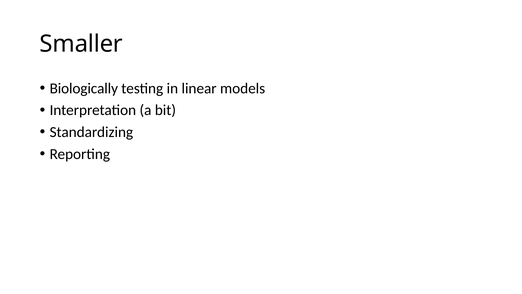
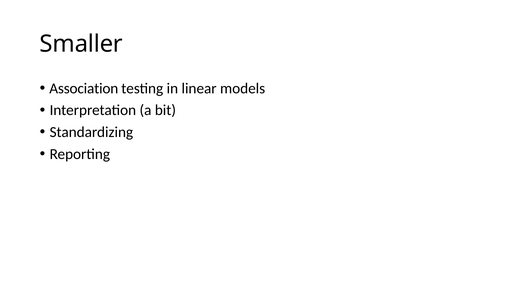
Biologically: Biologically -> Association
